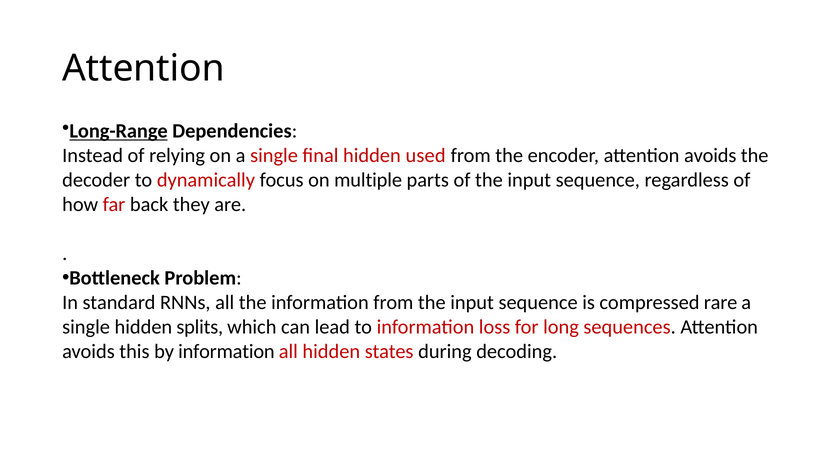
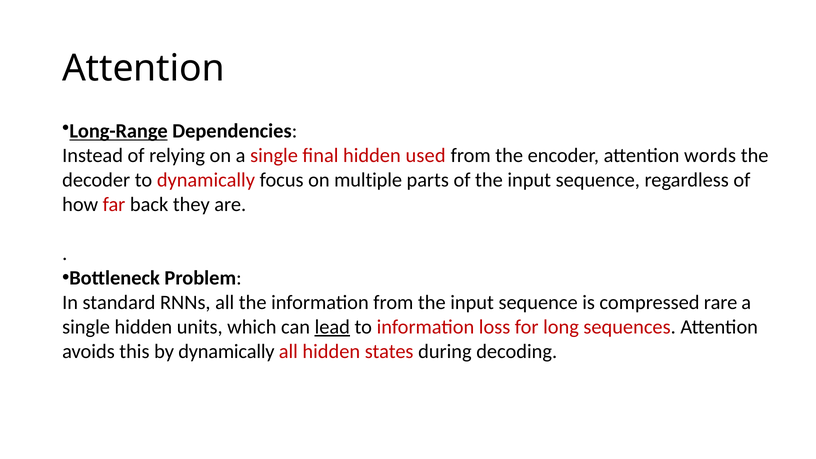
encoder attention avoids: avoids -> words
splits: splits -> units
lead underline: none -> present
by information: information -> dynamically
